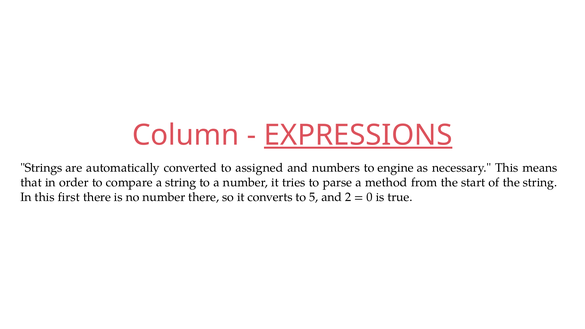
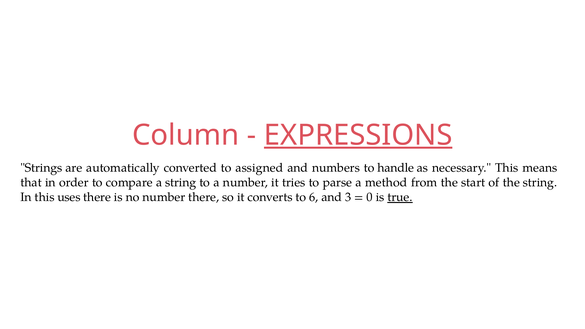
engine: engine -> handle
first: first -> uses
5: 5 -> 6
2: 2 -> 3
true underline: none -> present
